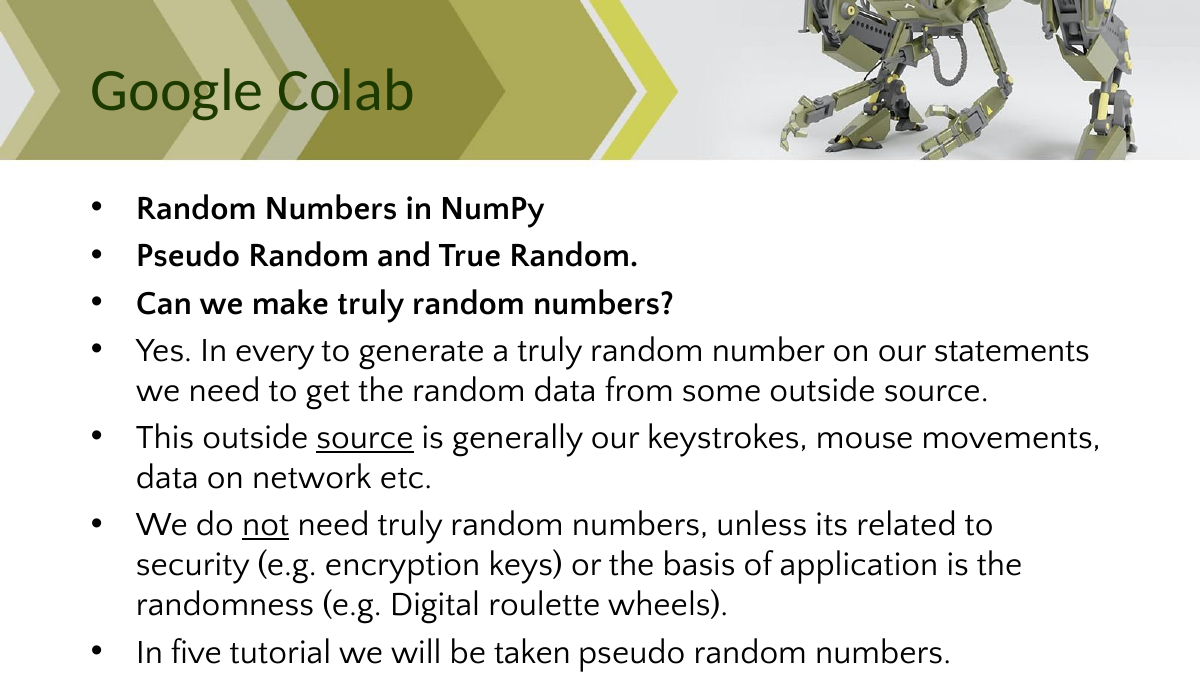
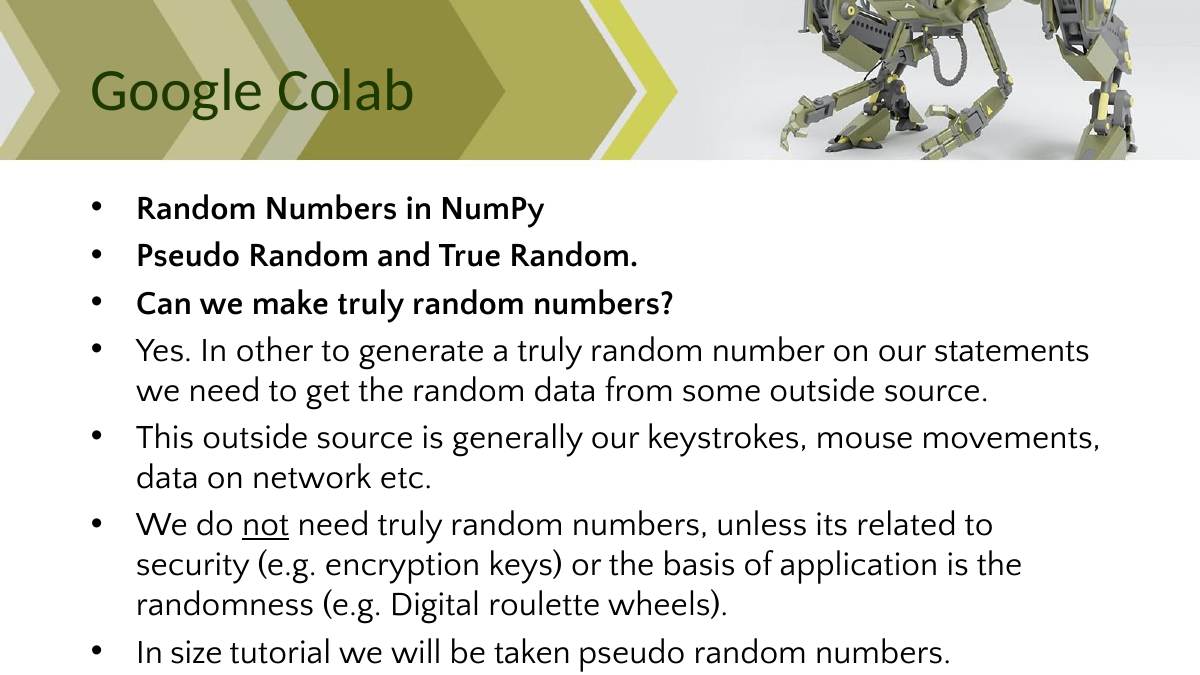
every: every -> other
source at (365, 438) underline: present -> none
five: five -> size
